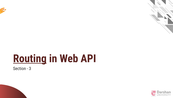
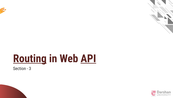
API underline: none -> present
